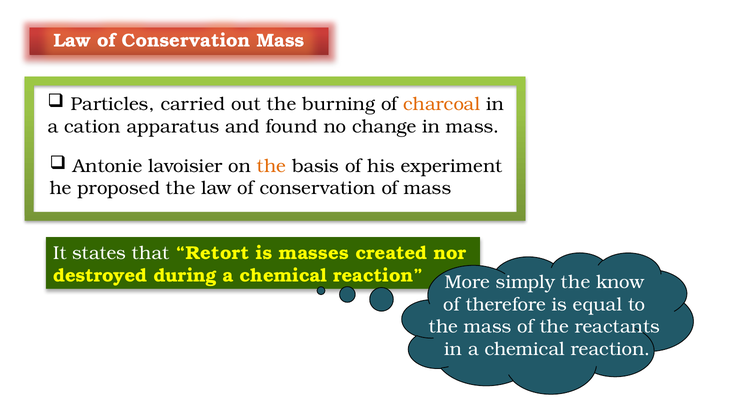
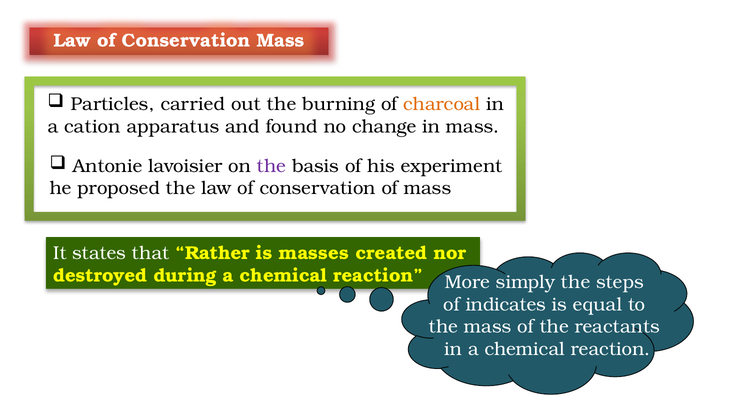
the at (271, 166) colour: orange -> purple
Retort: Retort -> Rather
know: know -> steps
therefore: therefore -> indicates
